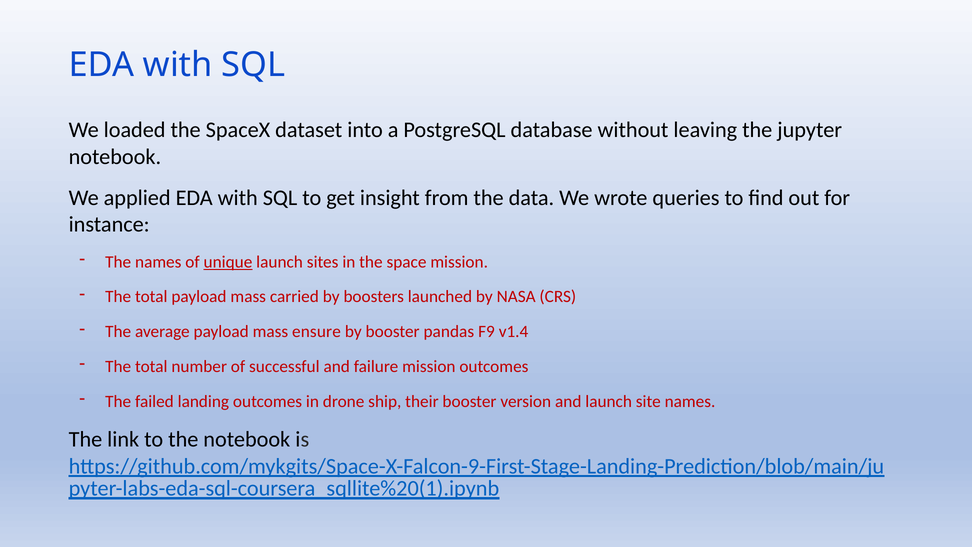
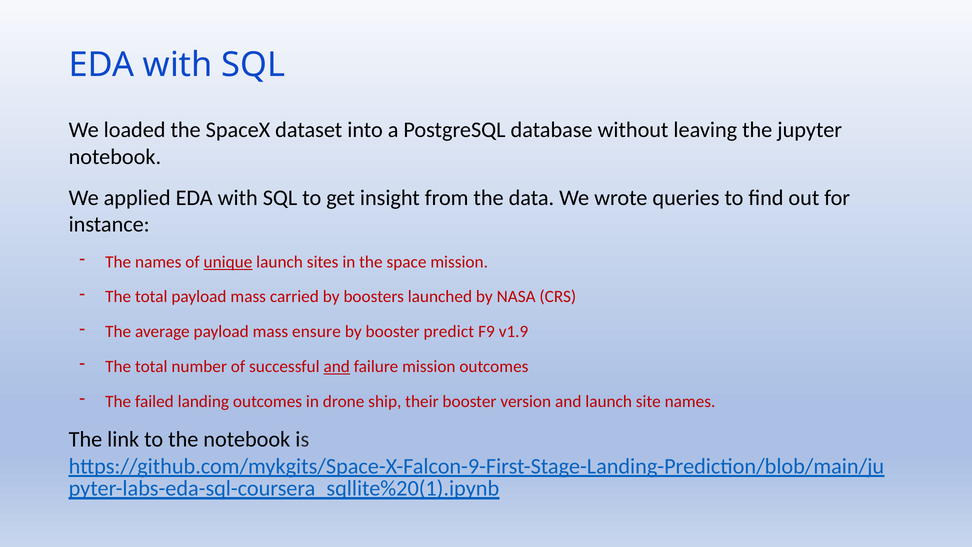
pandas: pandas -> predict
v1.4: v1.4 -> v1.9
and at (337, 366) underline: none -> present
